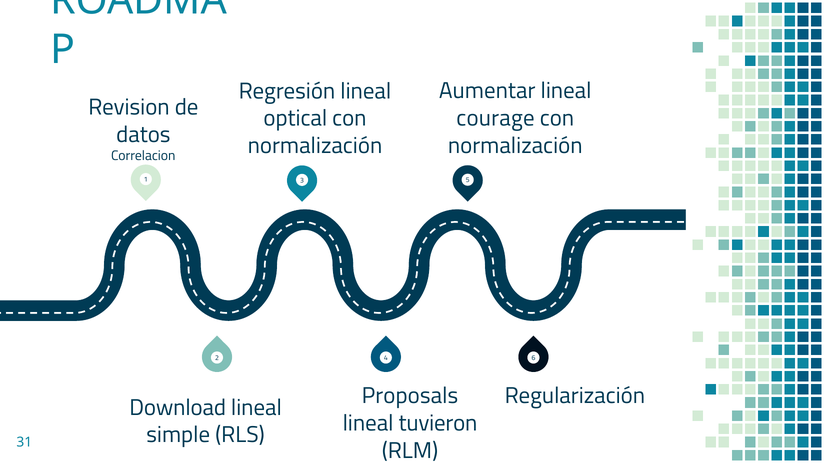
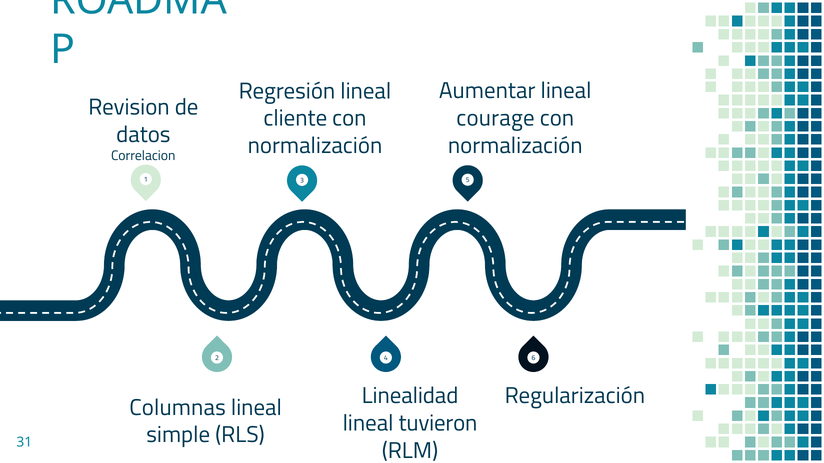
optical: optical -> cliente
Proposals: Proposals -> Linealidad
Download: Download -> Columnas
